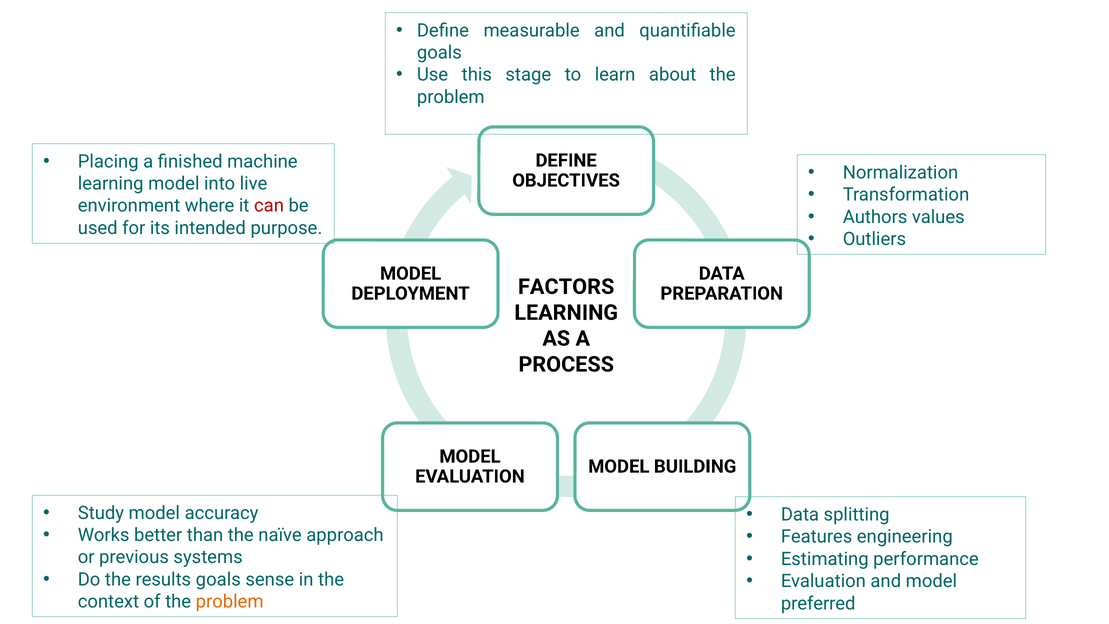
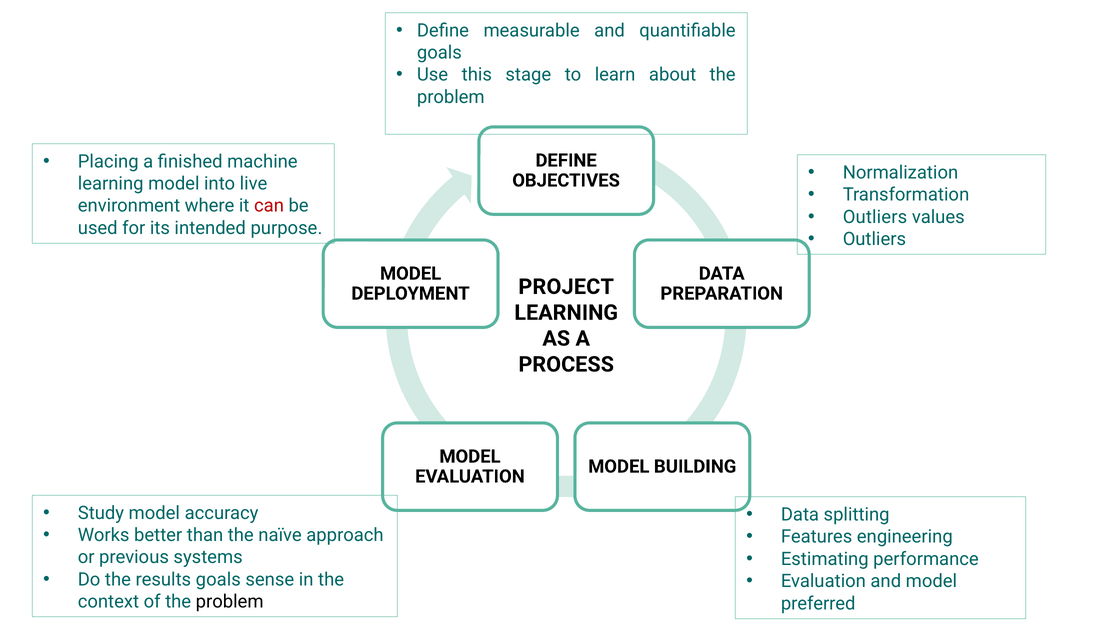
Authors at (875, 217): Authors -> Outliers
FACTORS: FACTORS -> PROJECT
problem at (230, 601) colour: orange -> black
